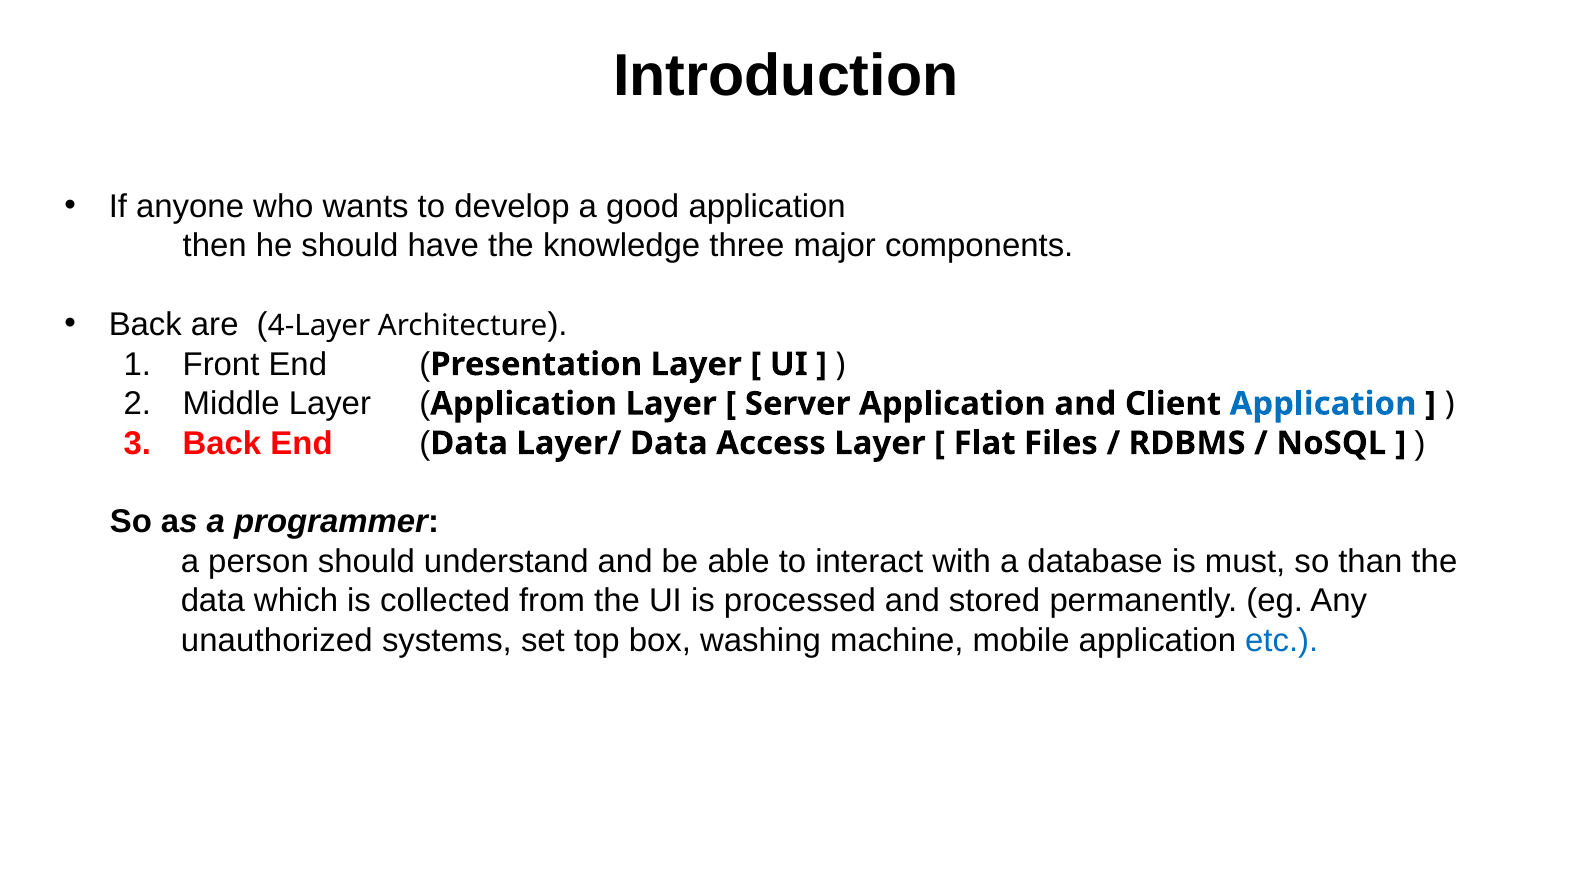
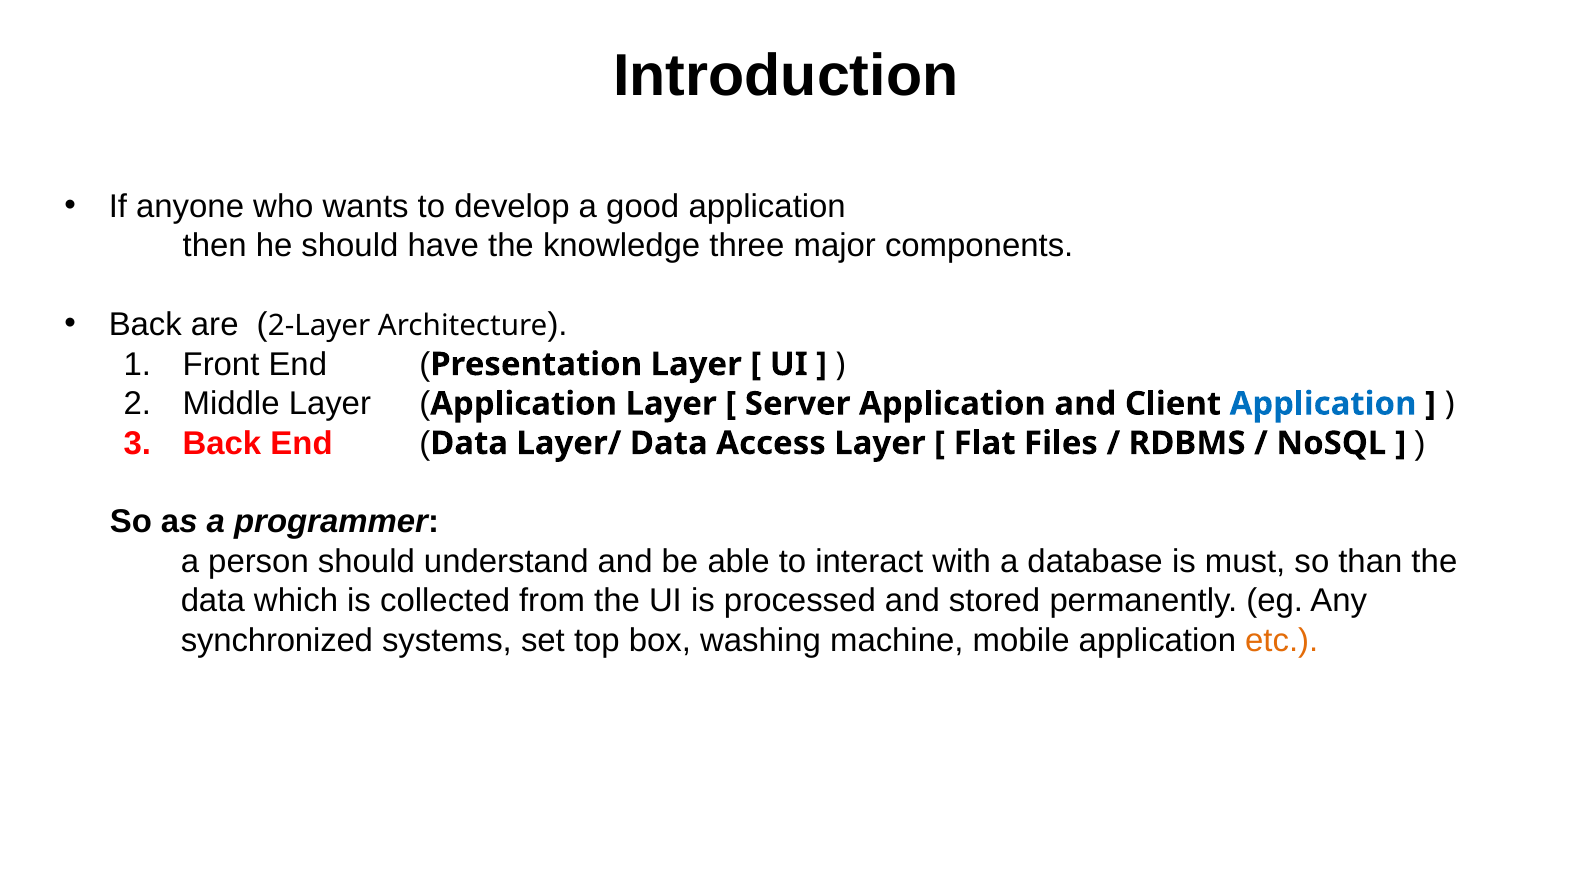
4-Layer: 4-Layer -> 2-Layer
unauthorized: unauthorized -> synchronized
etc colour: blue -> orange
